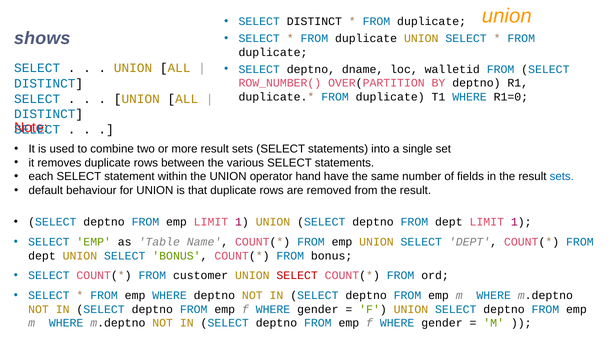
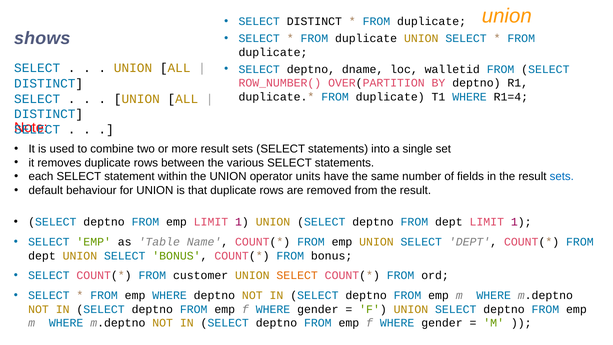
R1=0: R1=0 -> R1=4
hand: hand -> units
SELECT at (297, 276) colour: red -> orange
